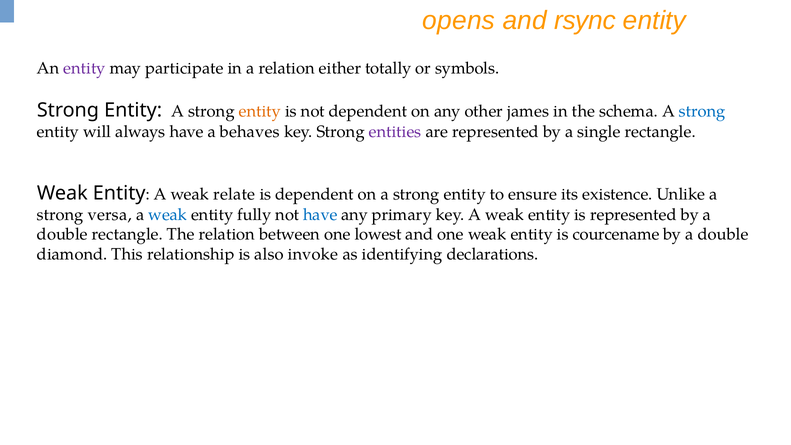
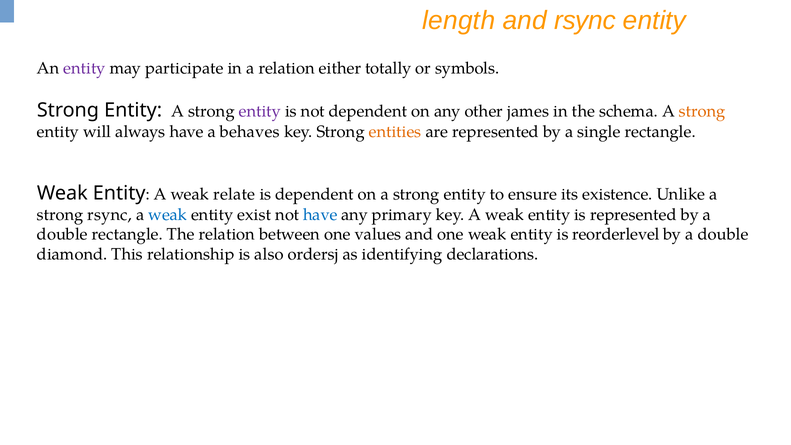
opens: opens -> length
entity at (260, 111) colour: orange -> purple
strong at (702, 111) colour: blue -> orange
entities colour: purple -> orange
strong versa: versa -> rsync
fully: fully -> exist
lowest: lowest -> values
courcename: courcename -> reorderlevel
invoke: invoke -> ordersj
